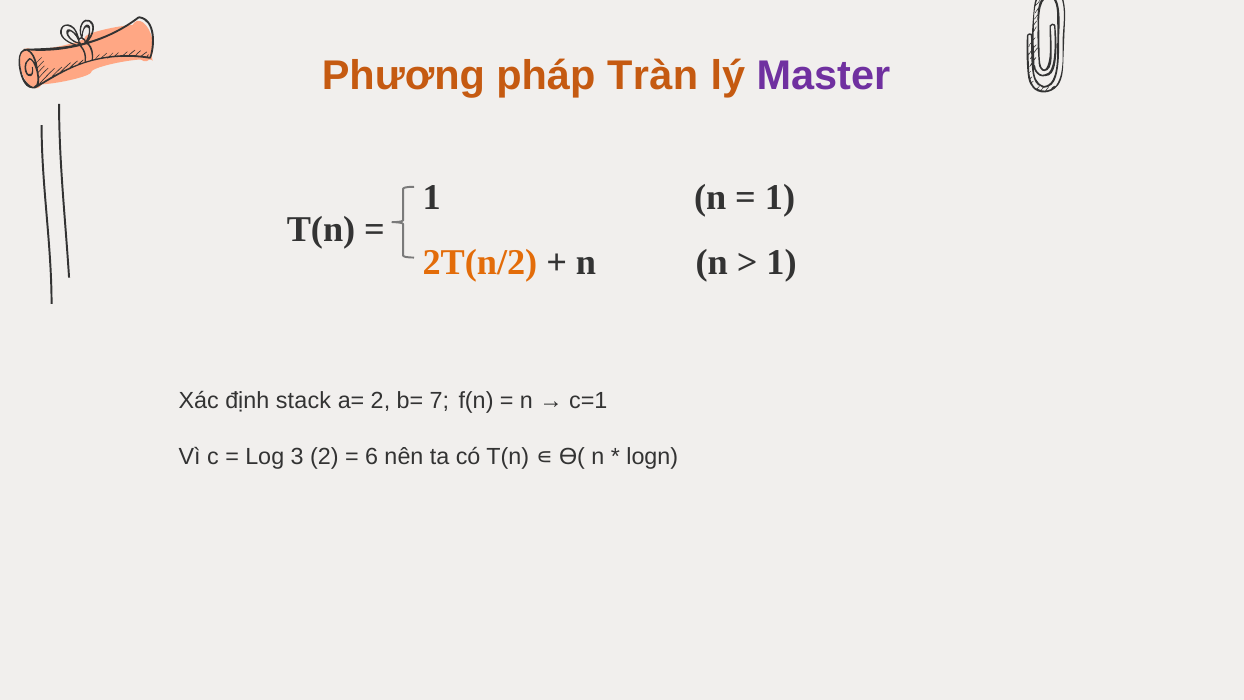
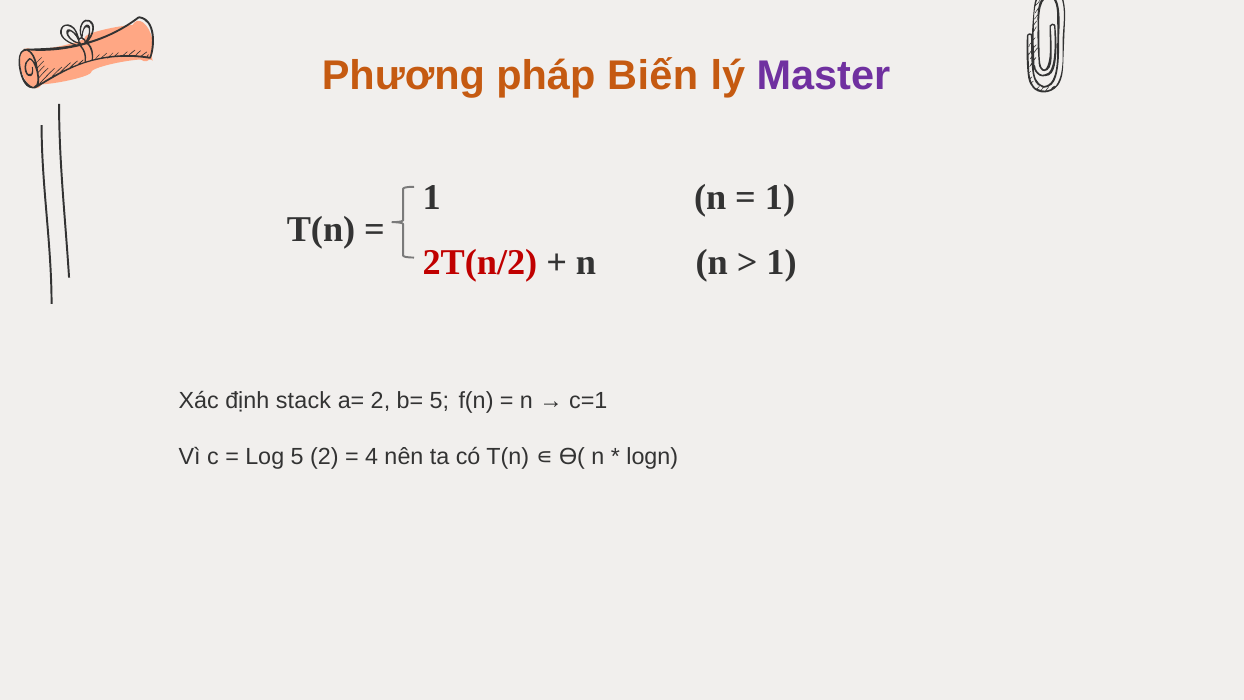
Tràn: Tràn -> Biến
2T(n/2 colour: orange -> red
b= 7: 7 -> 5
Log 3: 3 -> 5
6: 6 -> 4
